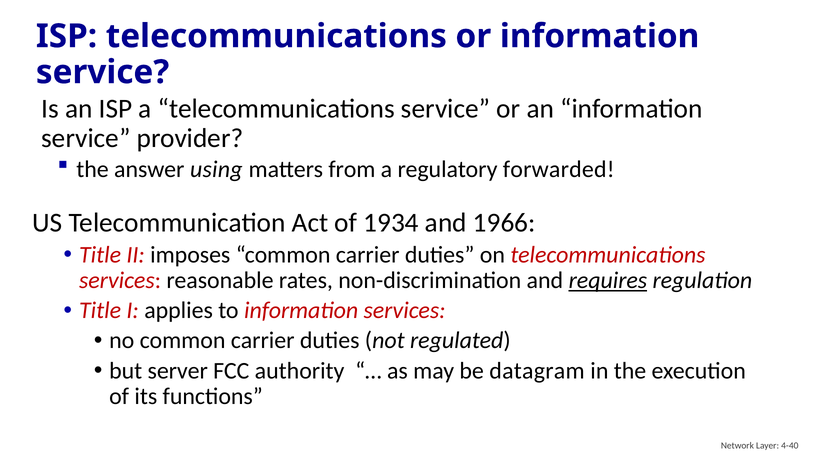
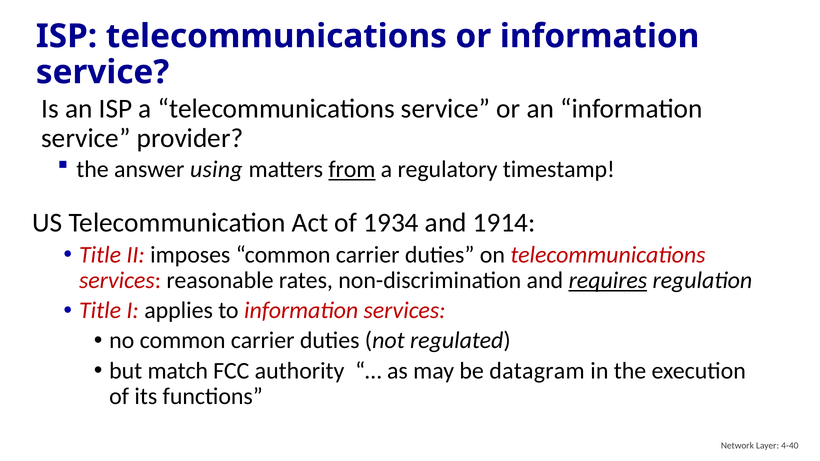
from underline: none -> present
forwarded: forwarded -> timestamp
1966: 1966 -> 1914
server: server -> match
